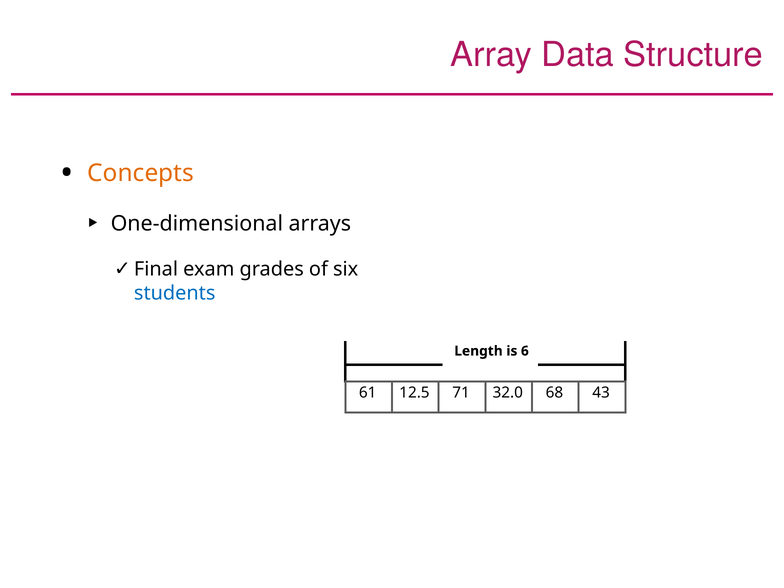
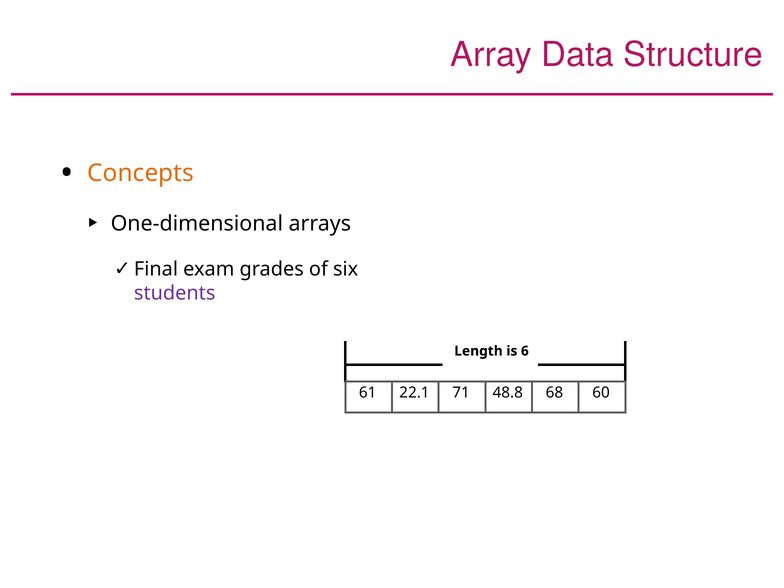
students colour: blue -> purple
12.5: 12.5 -> 22.1
32.0: 32.0 -> 48.8
43: 43 -> 60
